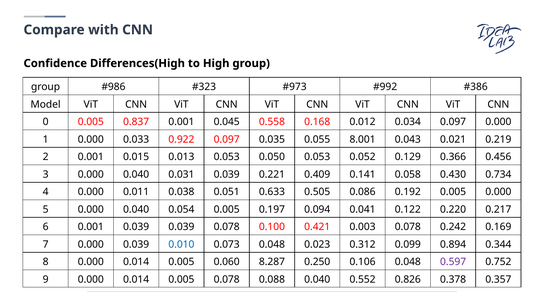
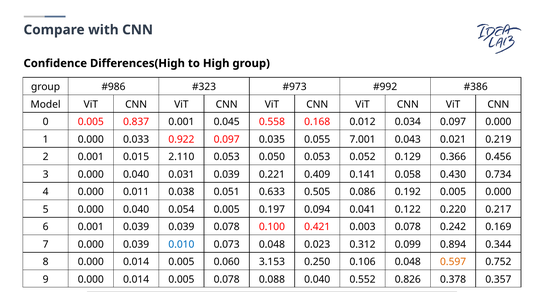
8.001: 8.001 -> 7.001
0.013: 0.013 -> 2.110
8.287: 8.287 -> 3.153
0.597 colour: purple -> orange
